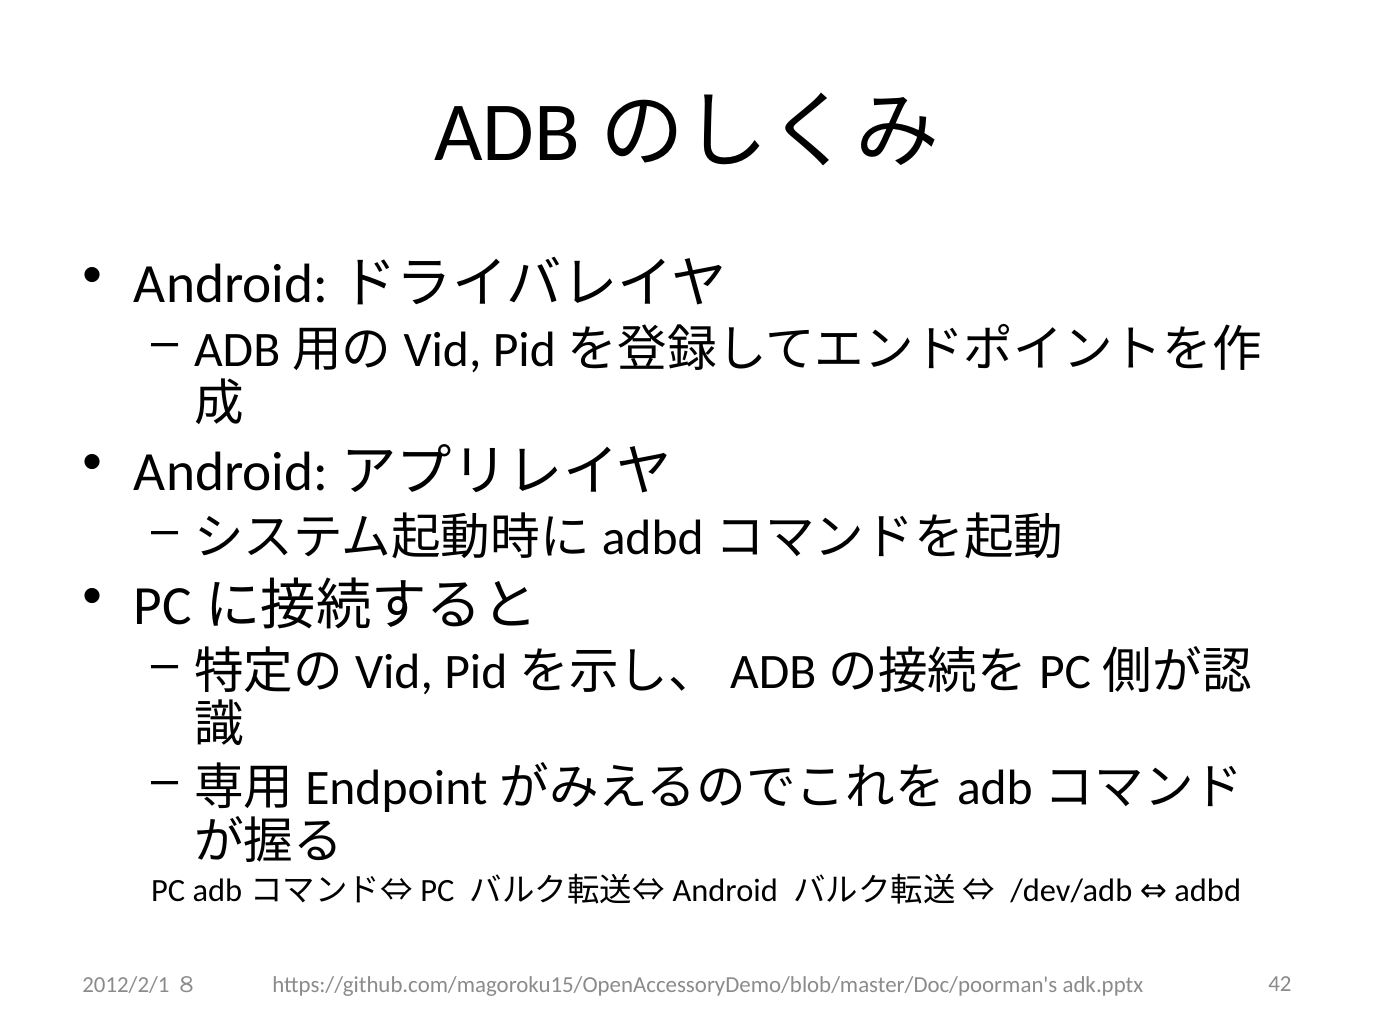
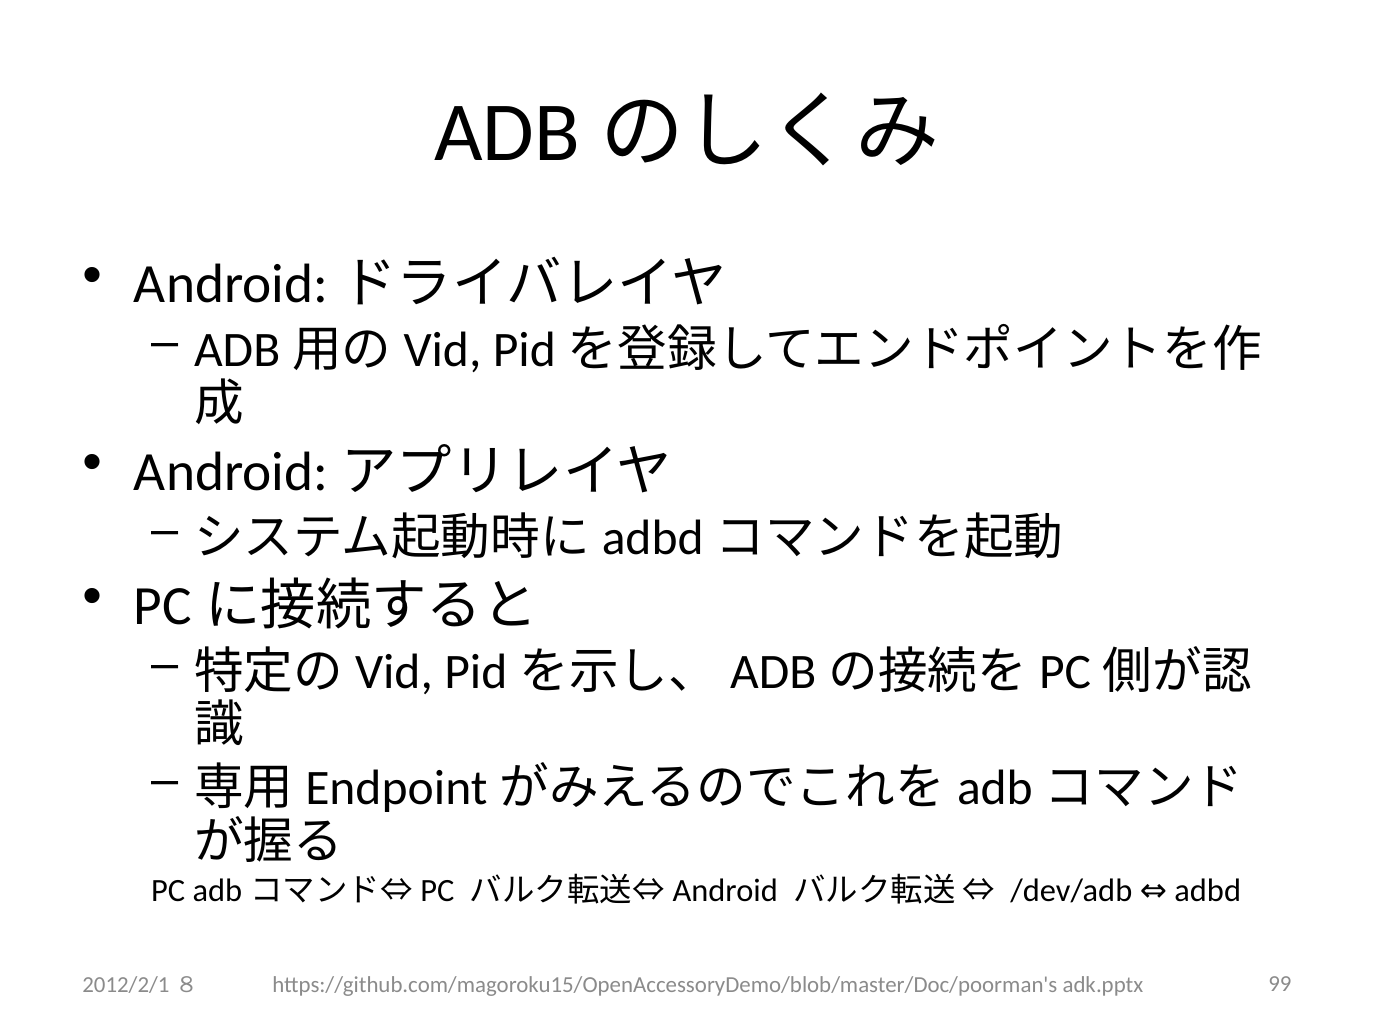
42: 42 -> 99
